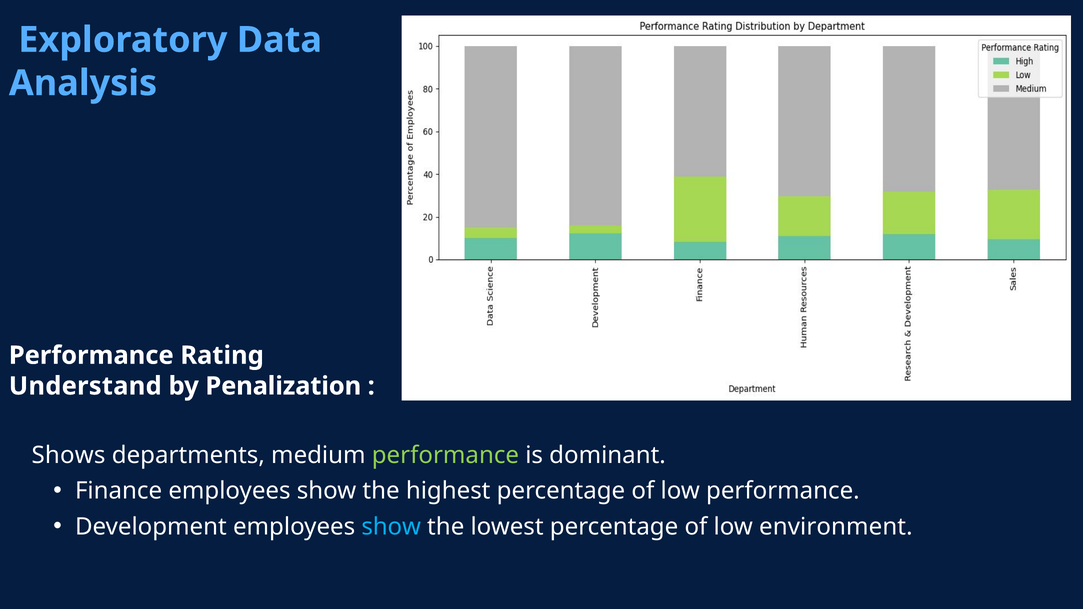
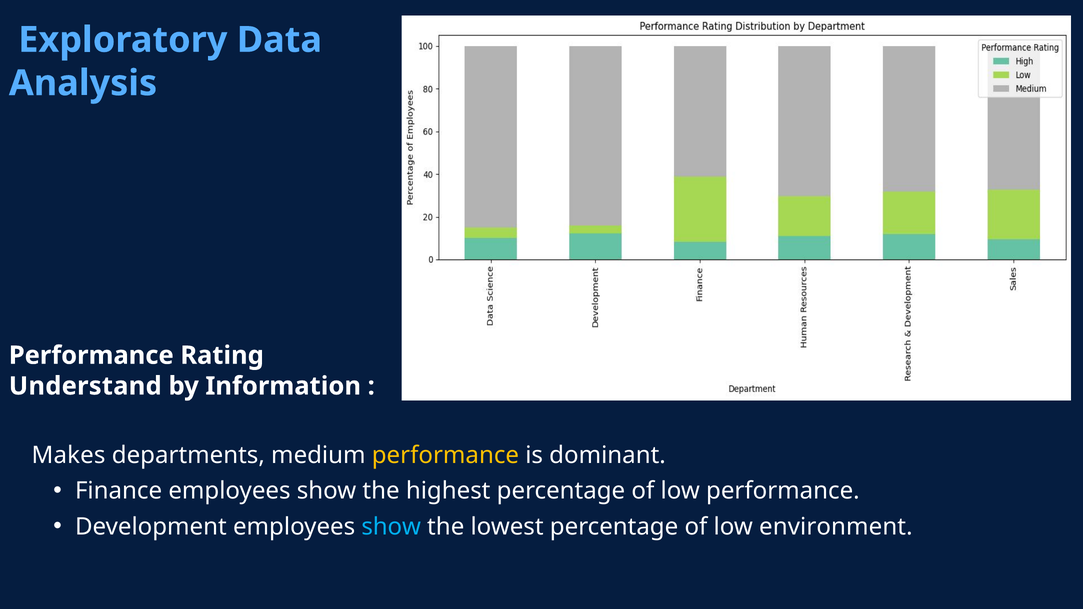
Penalization: Penalization -> Information
Shows: Shows -> Makes
performance at (445, 455) colour: light green -> yellow
